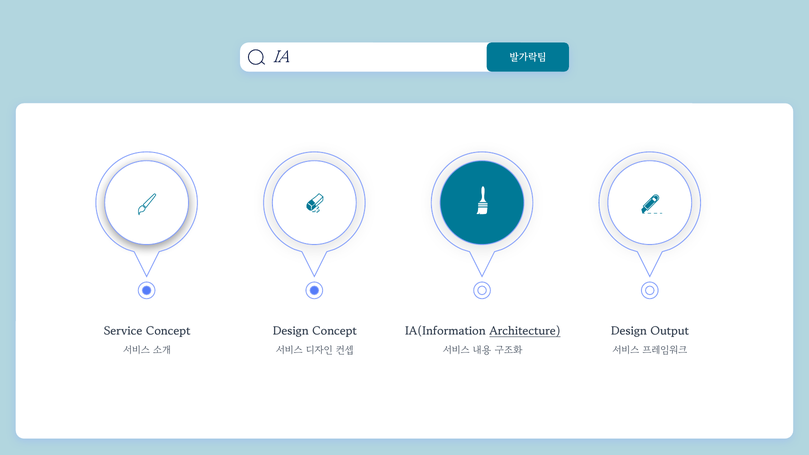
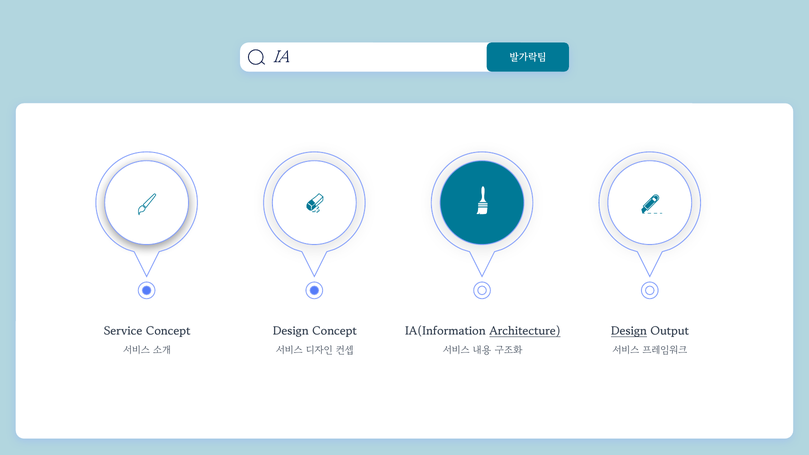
Design at (629, 332) underline: none -> present
